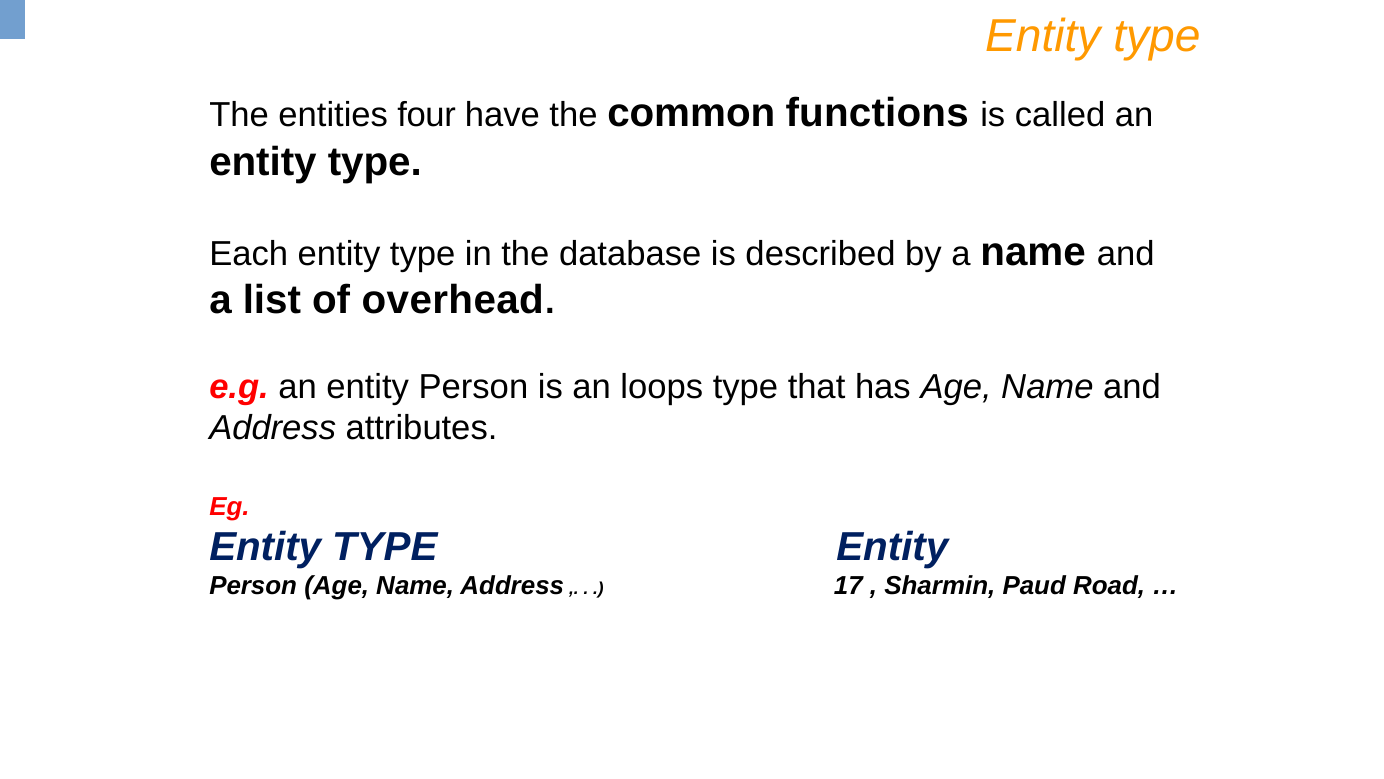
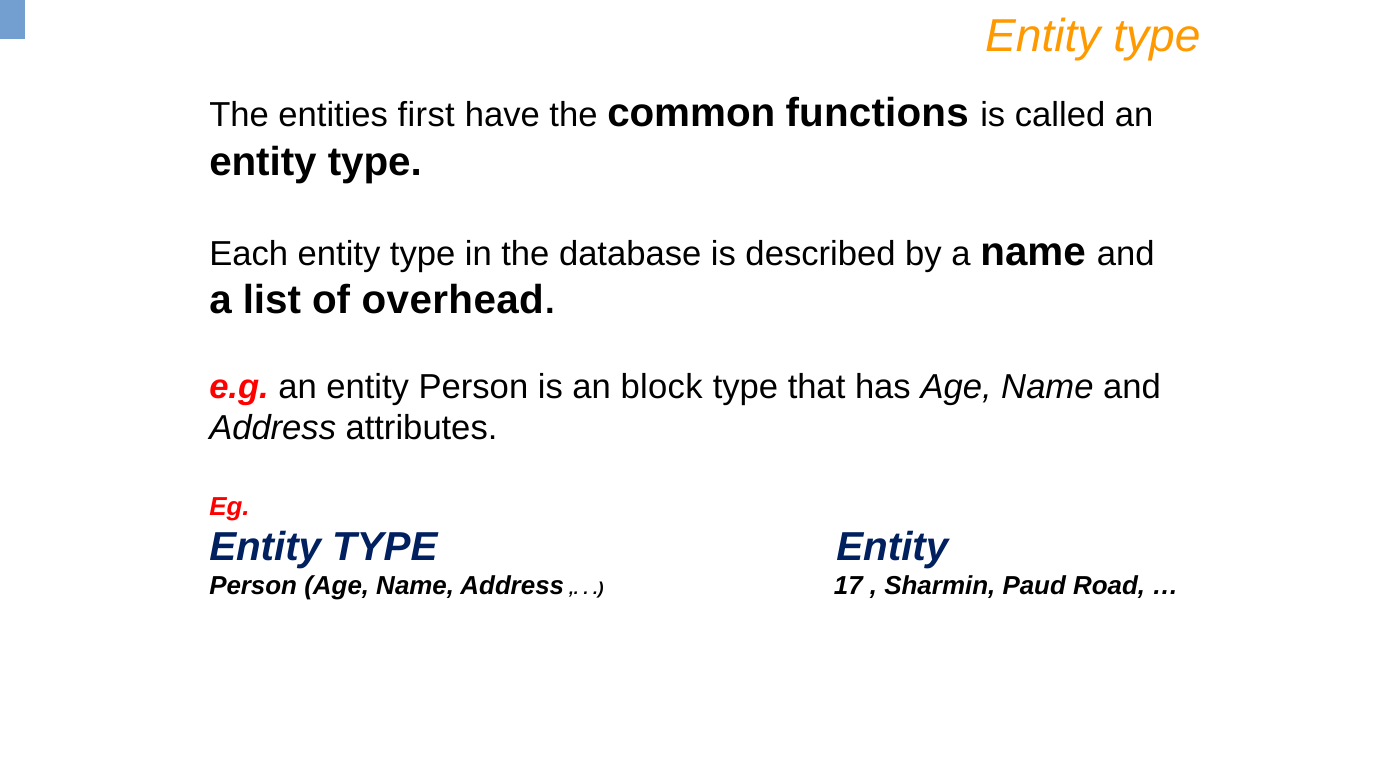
four: four -> first
loops: loops -> block
